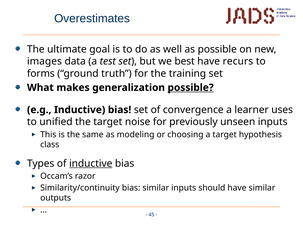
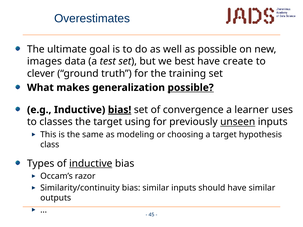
recurs: recurs -> create
forms: forms -> clever
bias at (120, 110) underline: none -> present
unified: unified -> classes
noise: noise -> using
unseen underline: none -> present
